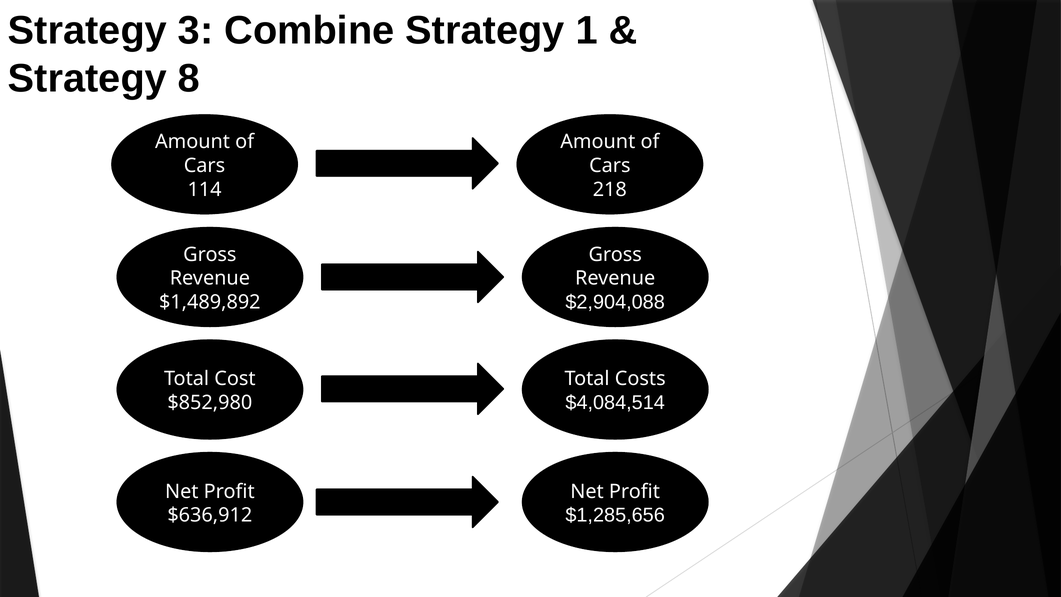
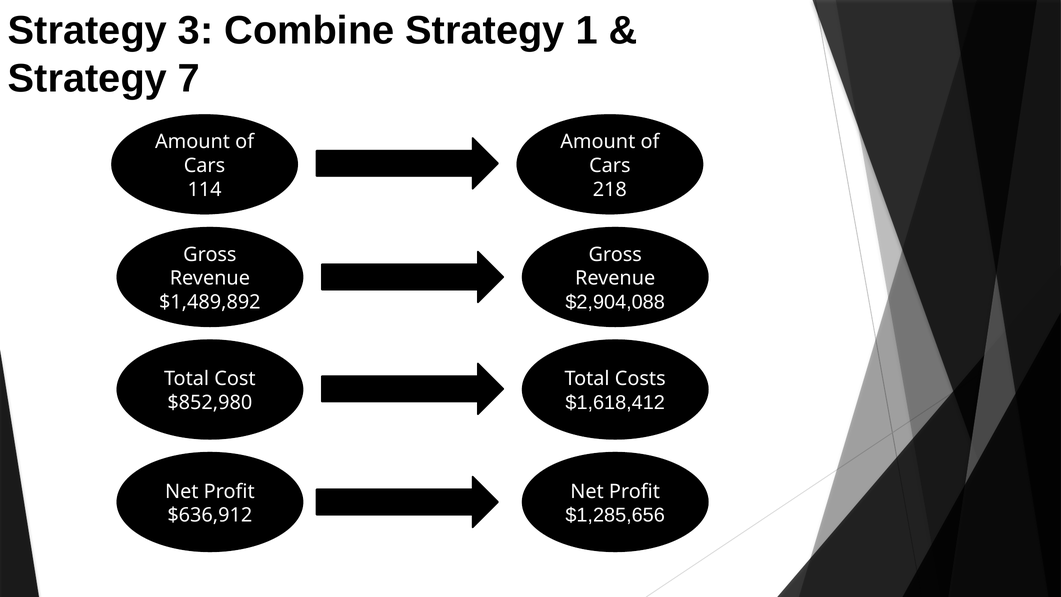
8: 8 -> 7
$4,084,514: $4,084,514 -> $1,618,412
